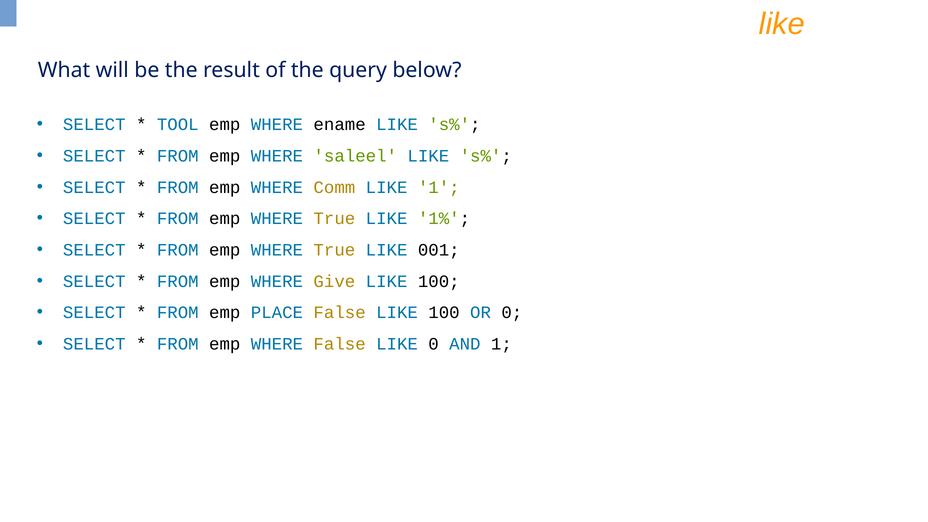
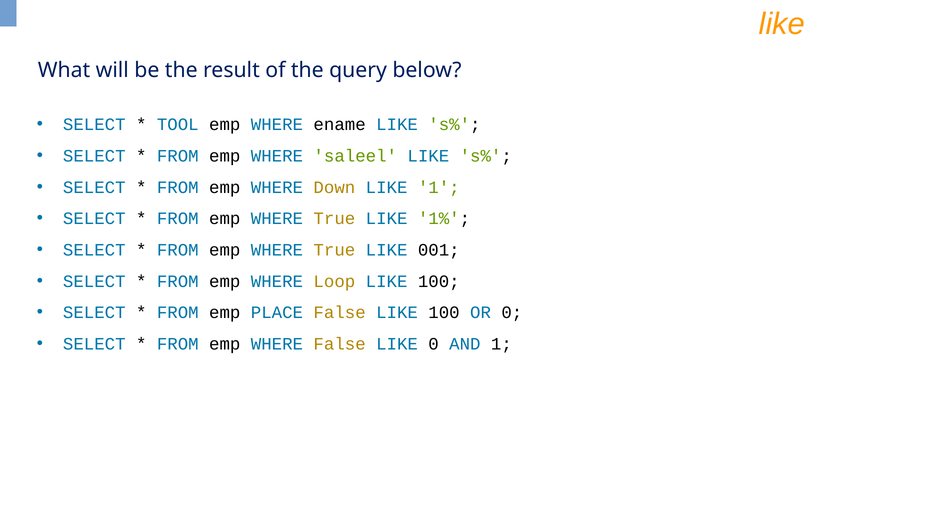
Comm: Comm -> Down
Give: Give -> Loop
